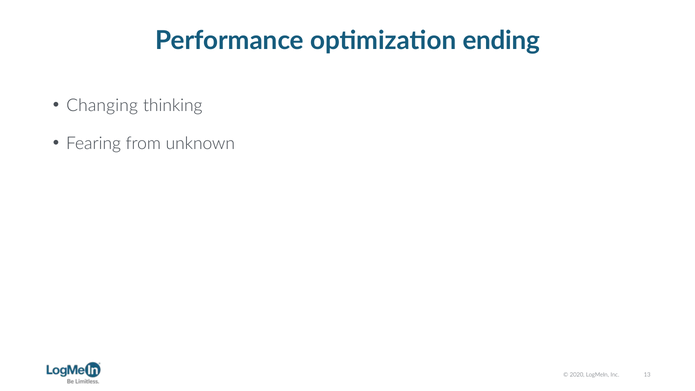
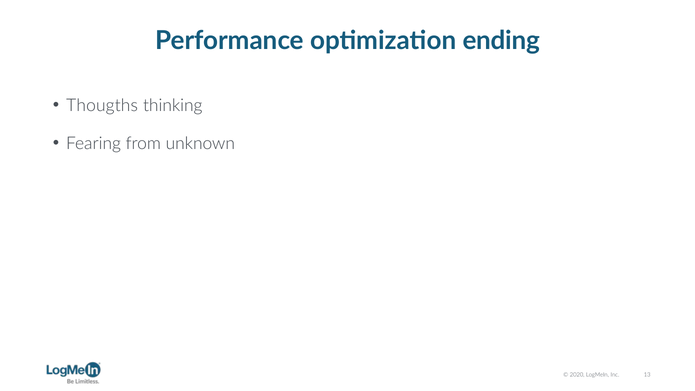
Changing: Changing -> Thougths
